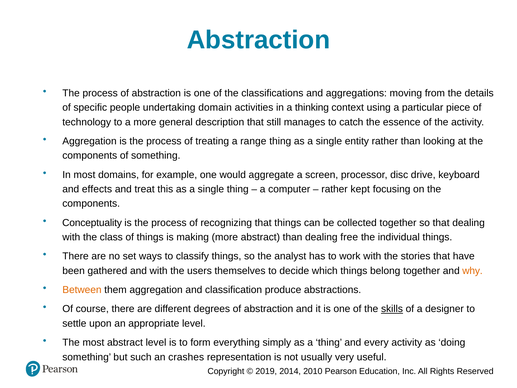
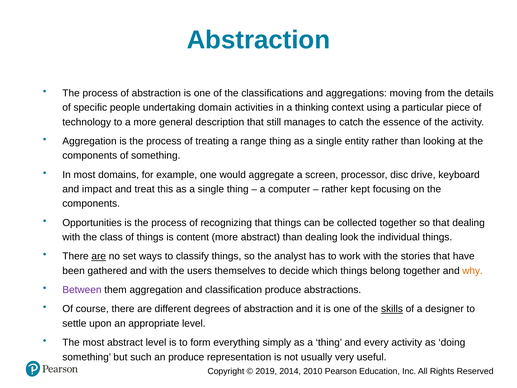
effects: effects -> impact
Conceptuality: Conceptuality -> Opportunities
making: making -> content
free: free -> look
are at (99, 256) underline: none -> present
Between colour: orange -> purple
an crashes: crashes -> produce
